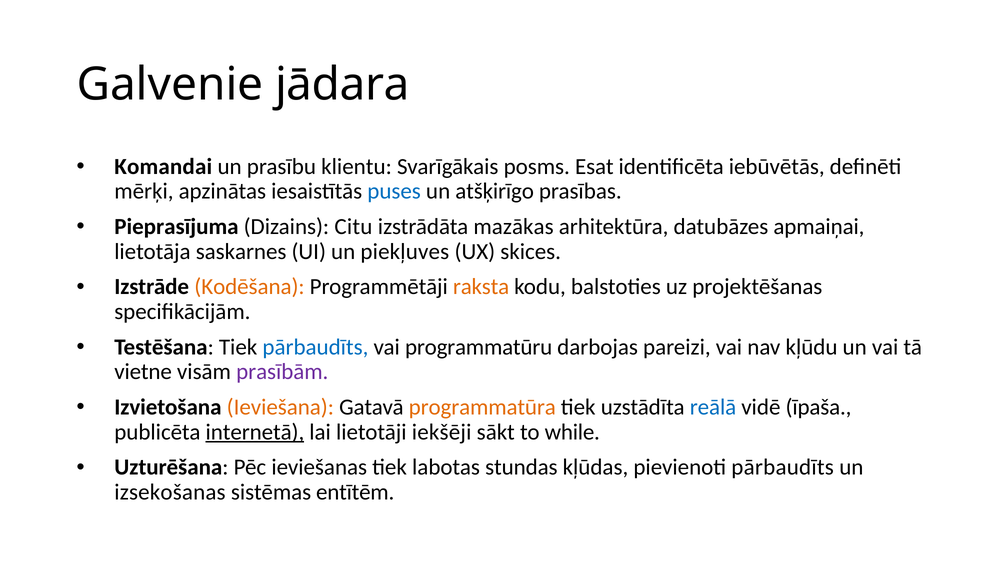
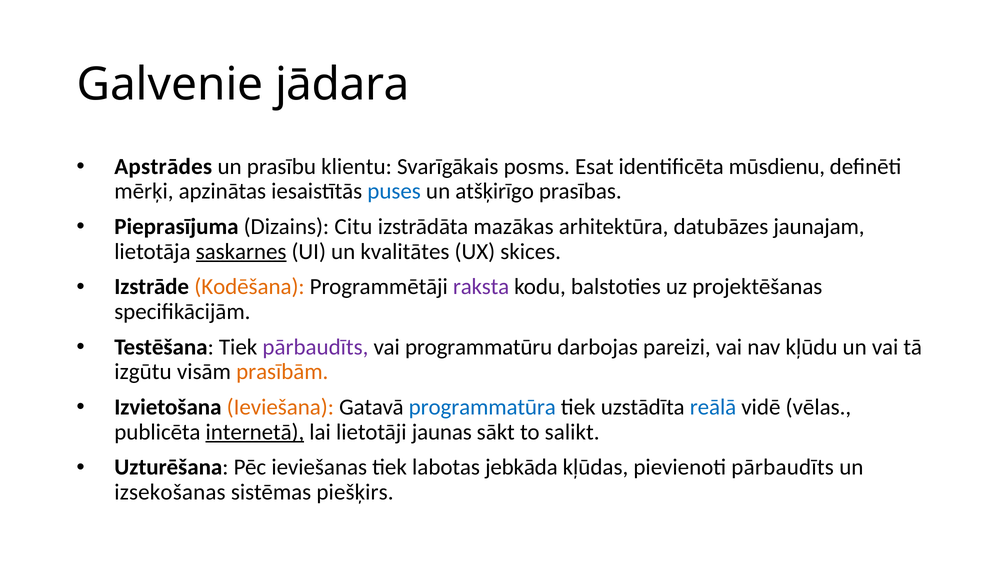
Komandai: Komandai -> Apstrādes
iebūvētās: iebūvētās -> mūsdienu
apmaiņai: apmaiņai -> jaunajam
saskarnes underline: none -> present
piekļuves: piekļuves -> kvalitātes
raksta colour: orange -> purple
pārbaudīts at (315, 347) colour: blue -> purple
vietne: vietne -> izgūtu
prasībām colour: purple -> orange
programmatūra colour: orange -> blue
īpaša: īpaša -> vēlas
iekšēji: iekšēji -> jaunas
while: while -> salikt
stundas: stundas -> jebkāda
entītēm: entītēm -> piešķirs
